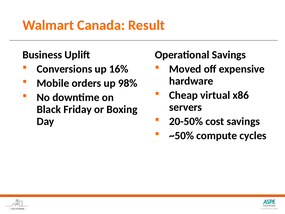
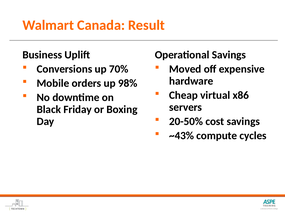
16%: 16% -> 70%
~50%: ~50% -> ~43%
